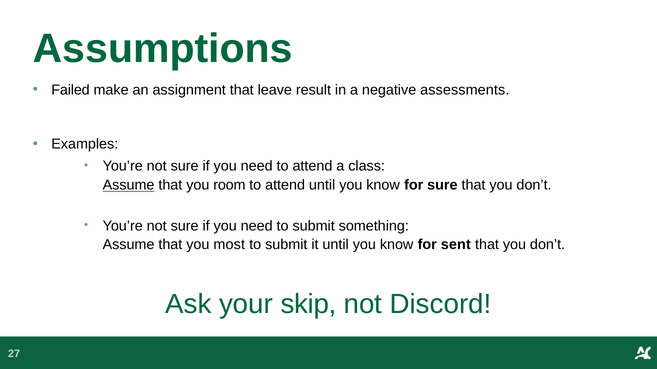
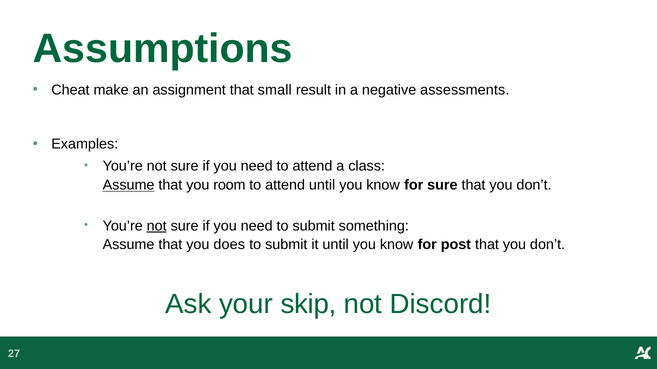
Failed: Failed -> Cheat
leave: leave -> small
not at (157, 226) underline: none -> present
most: most -> does
sent: sent -> post
